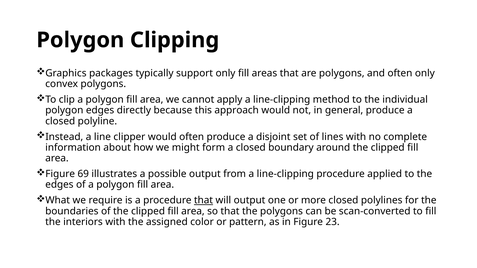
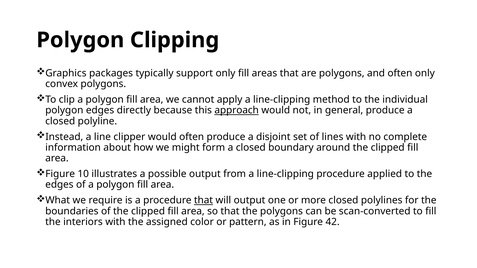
approach underline: none -> present
69: 69 -> 10
23: 23 -> 42
